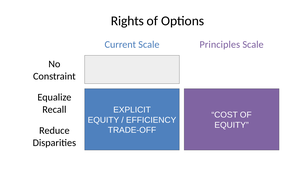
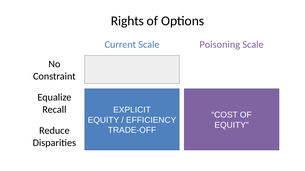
Principles: Principles -> Poisoning
